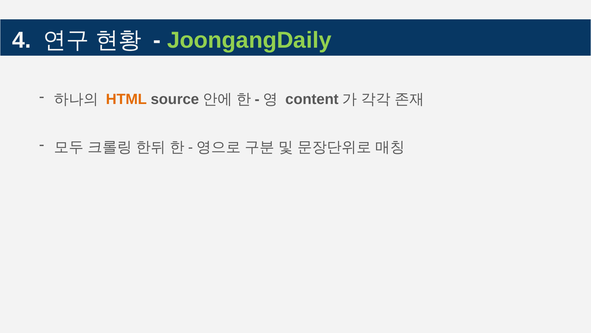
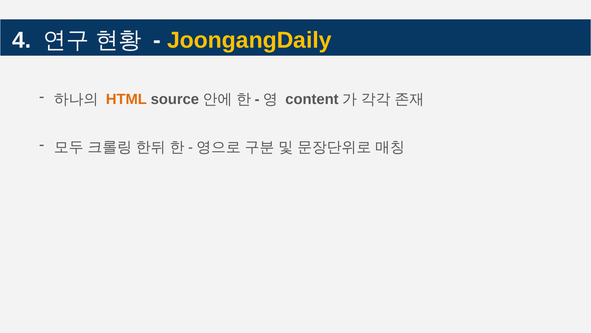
JoongangDaily colour: light green -> yellow
